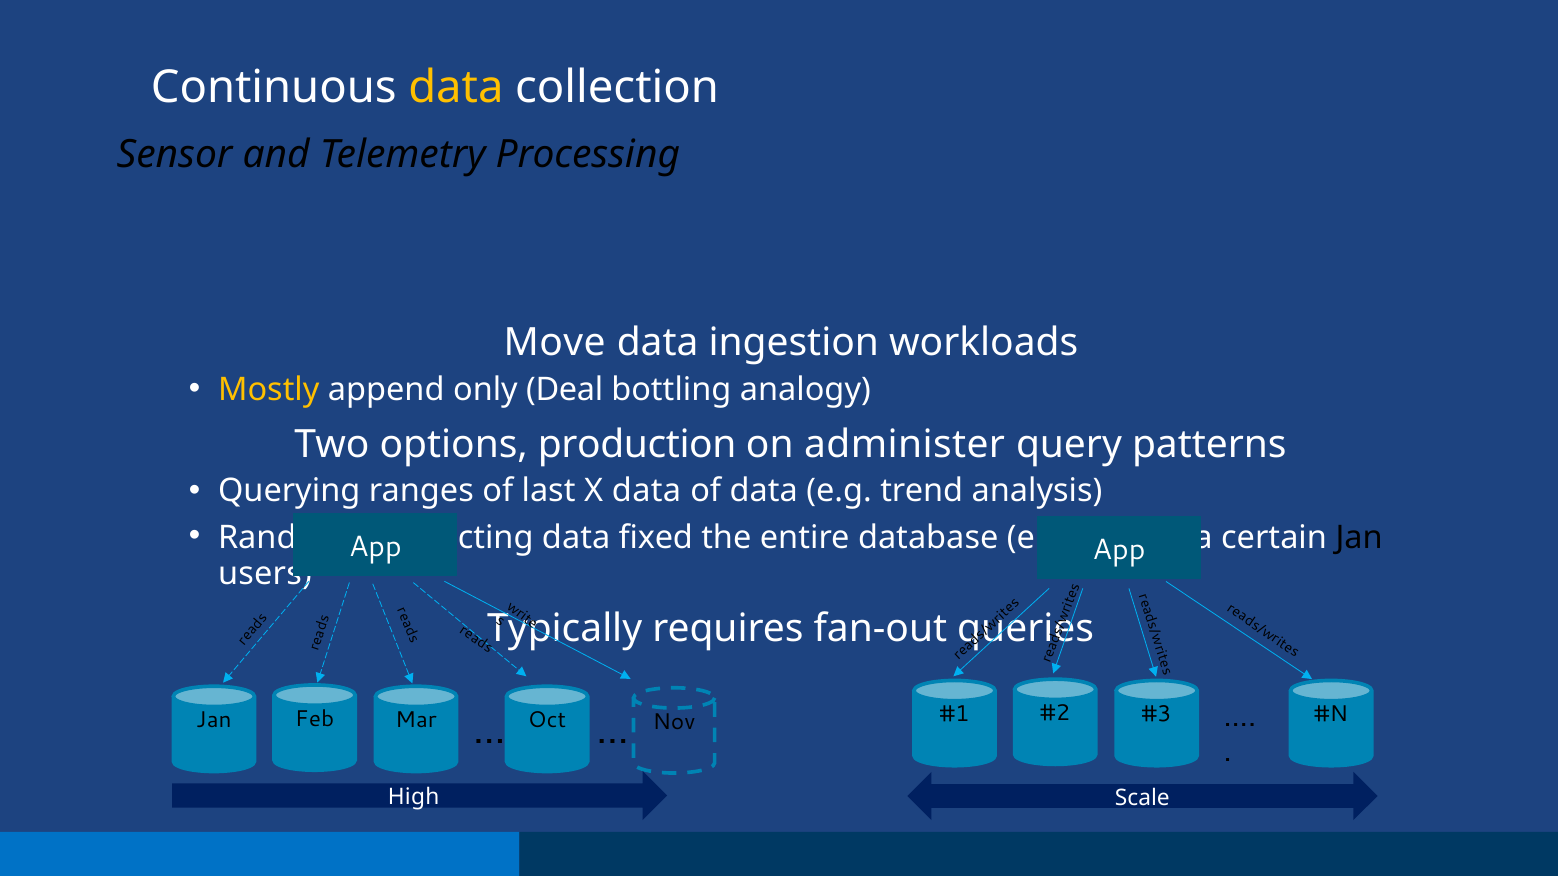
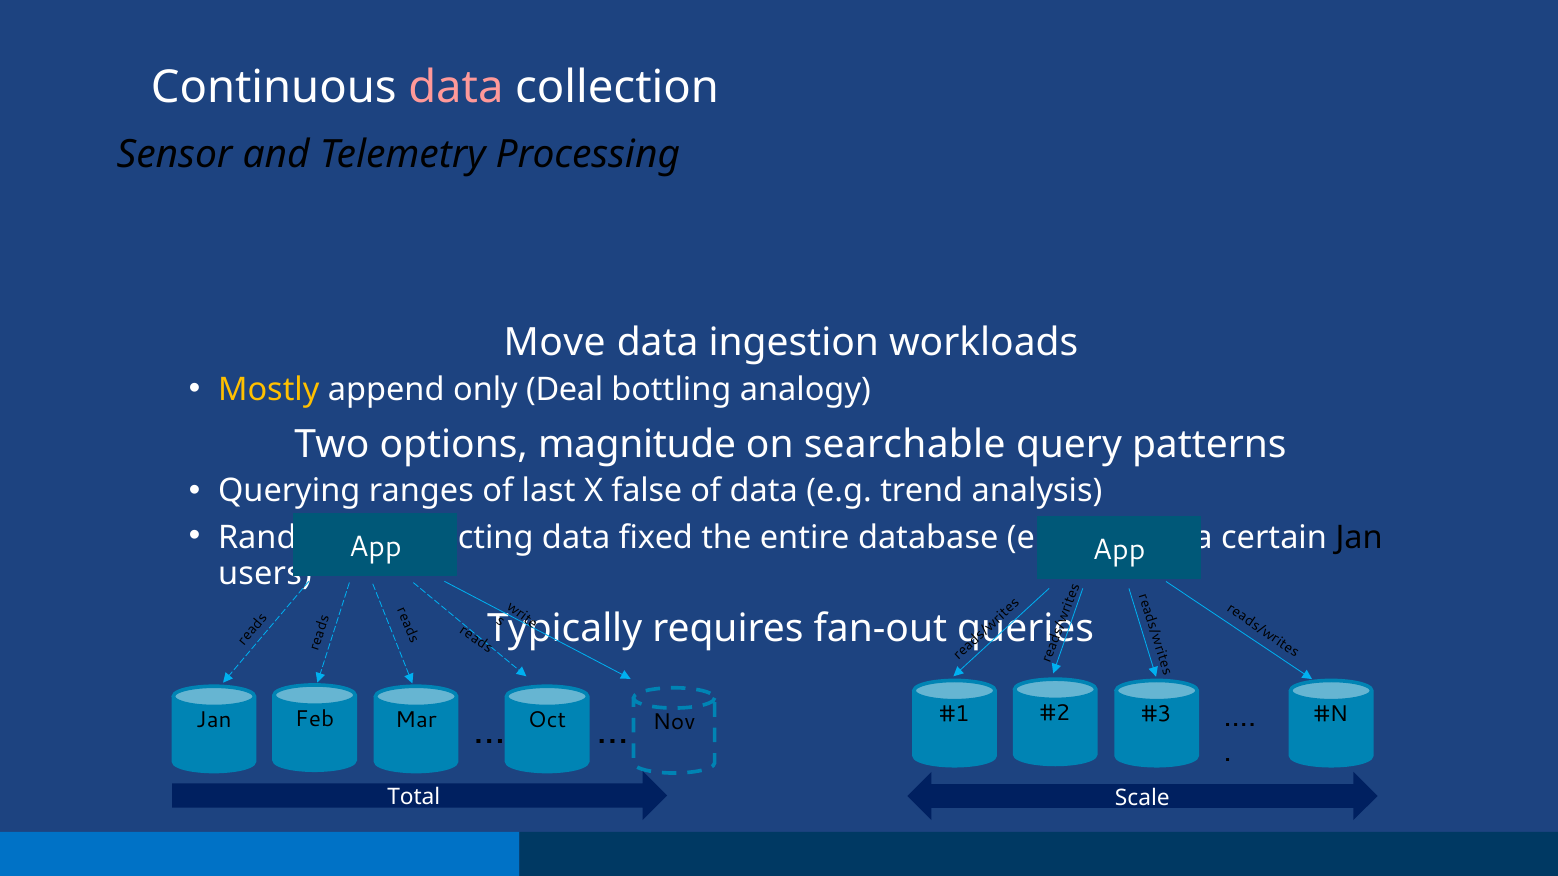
data at (456, 87) colour: yellow -> pink
production: production -> magnitude
administer: administer -> searchable
X data: data -> false
High: High -> Total
